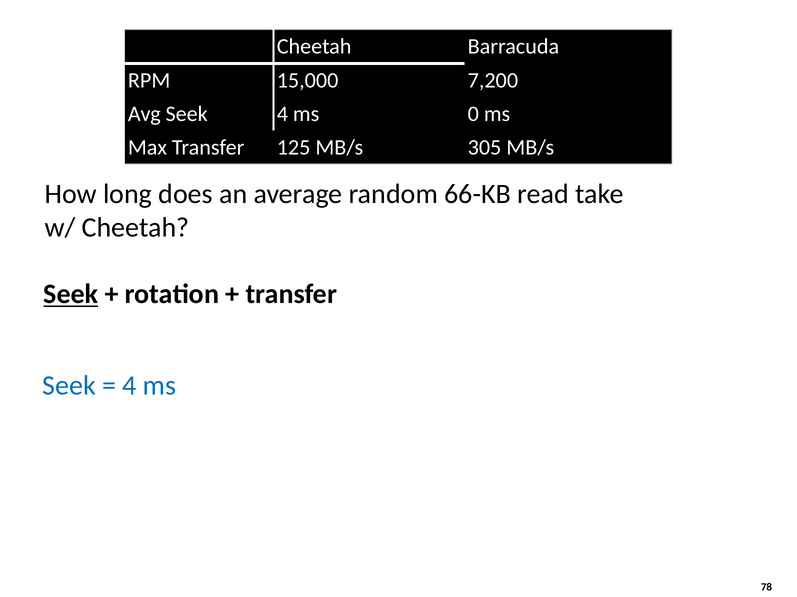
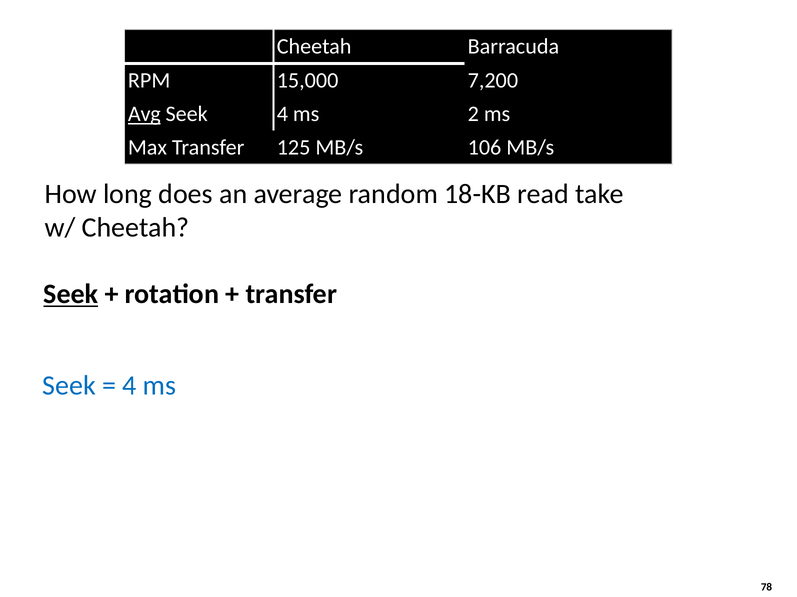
Avg underline: none -> present
0: 0 -> 2
305: 305 -> 106
66-KB: 66-KB -> 18-KB
